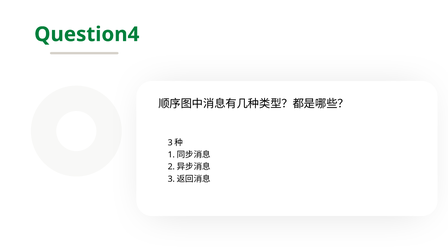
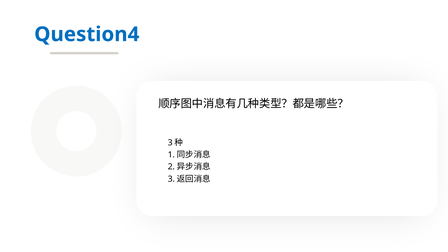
Question4 colour: green -> blue
